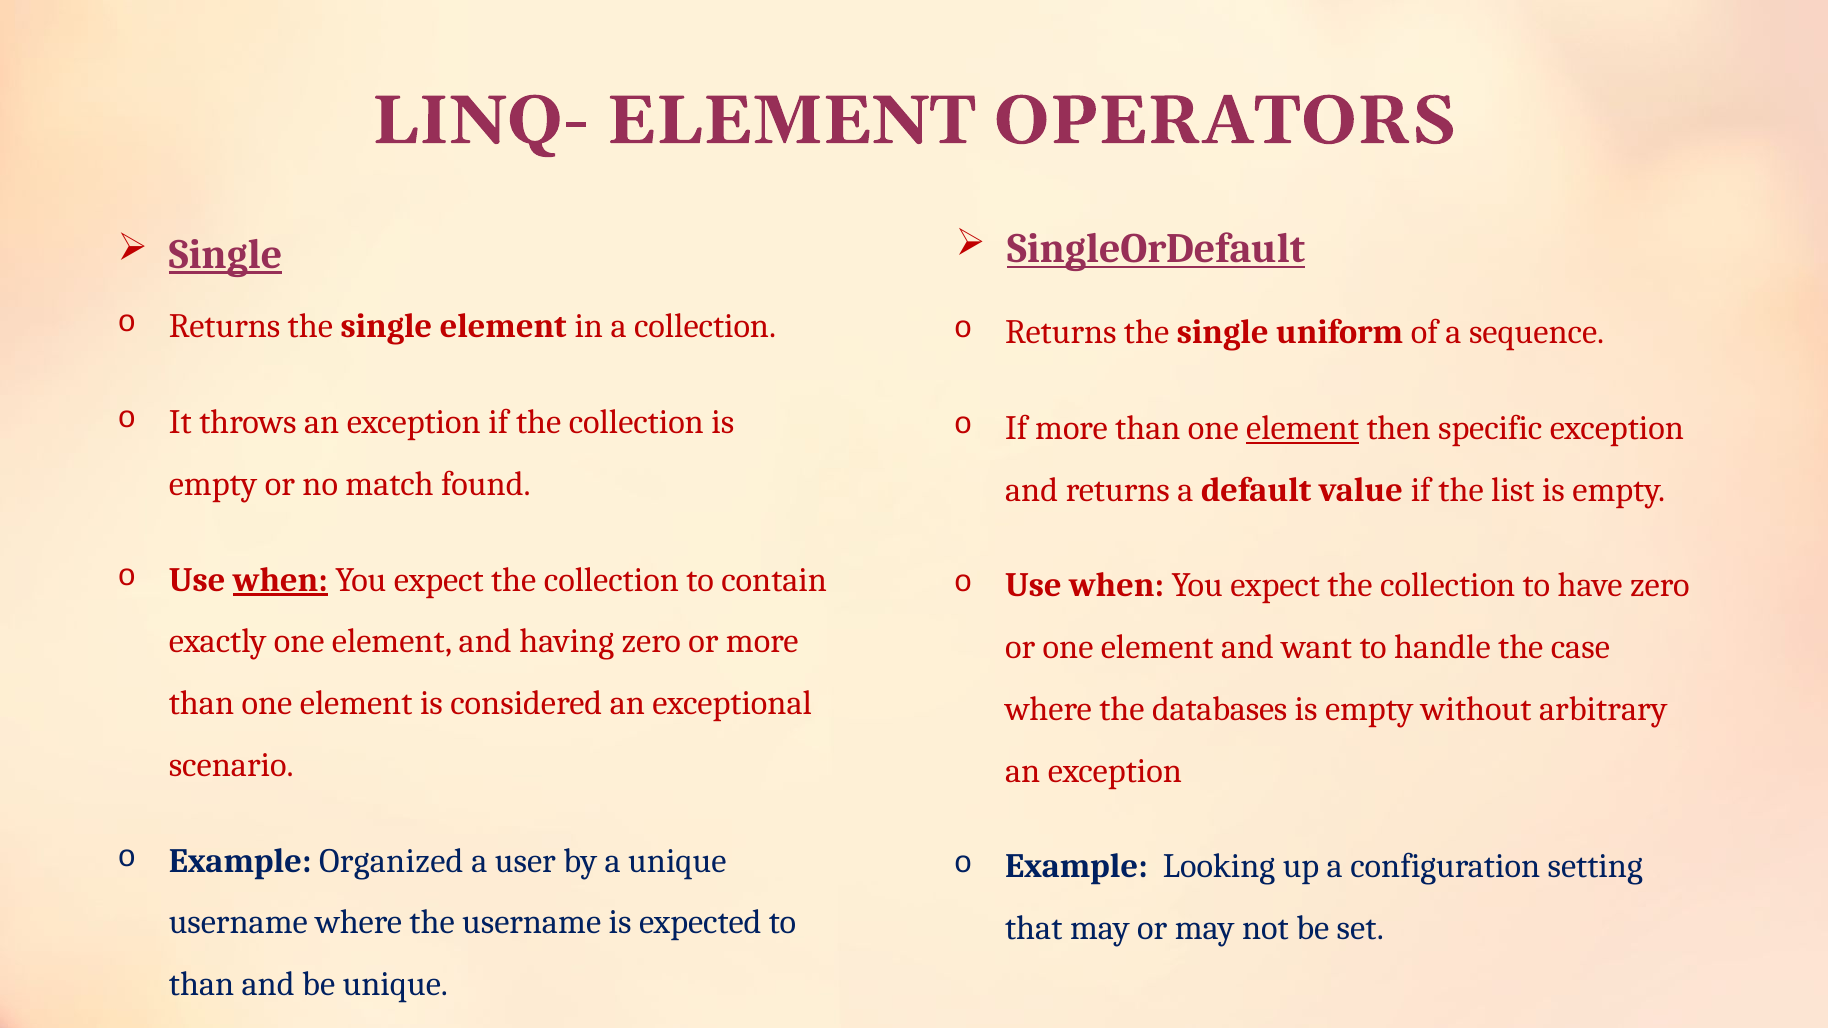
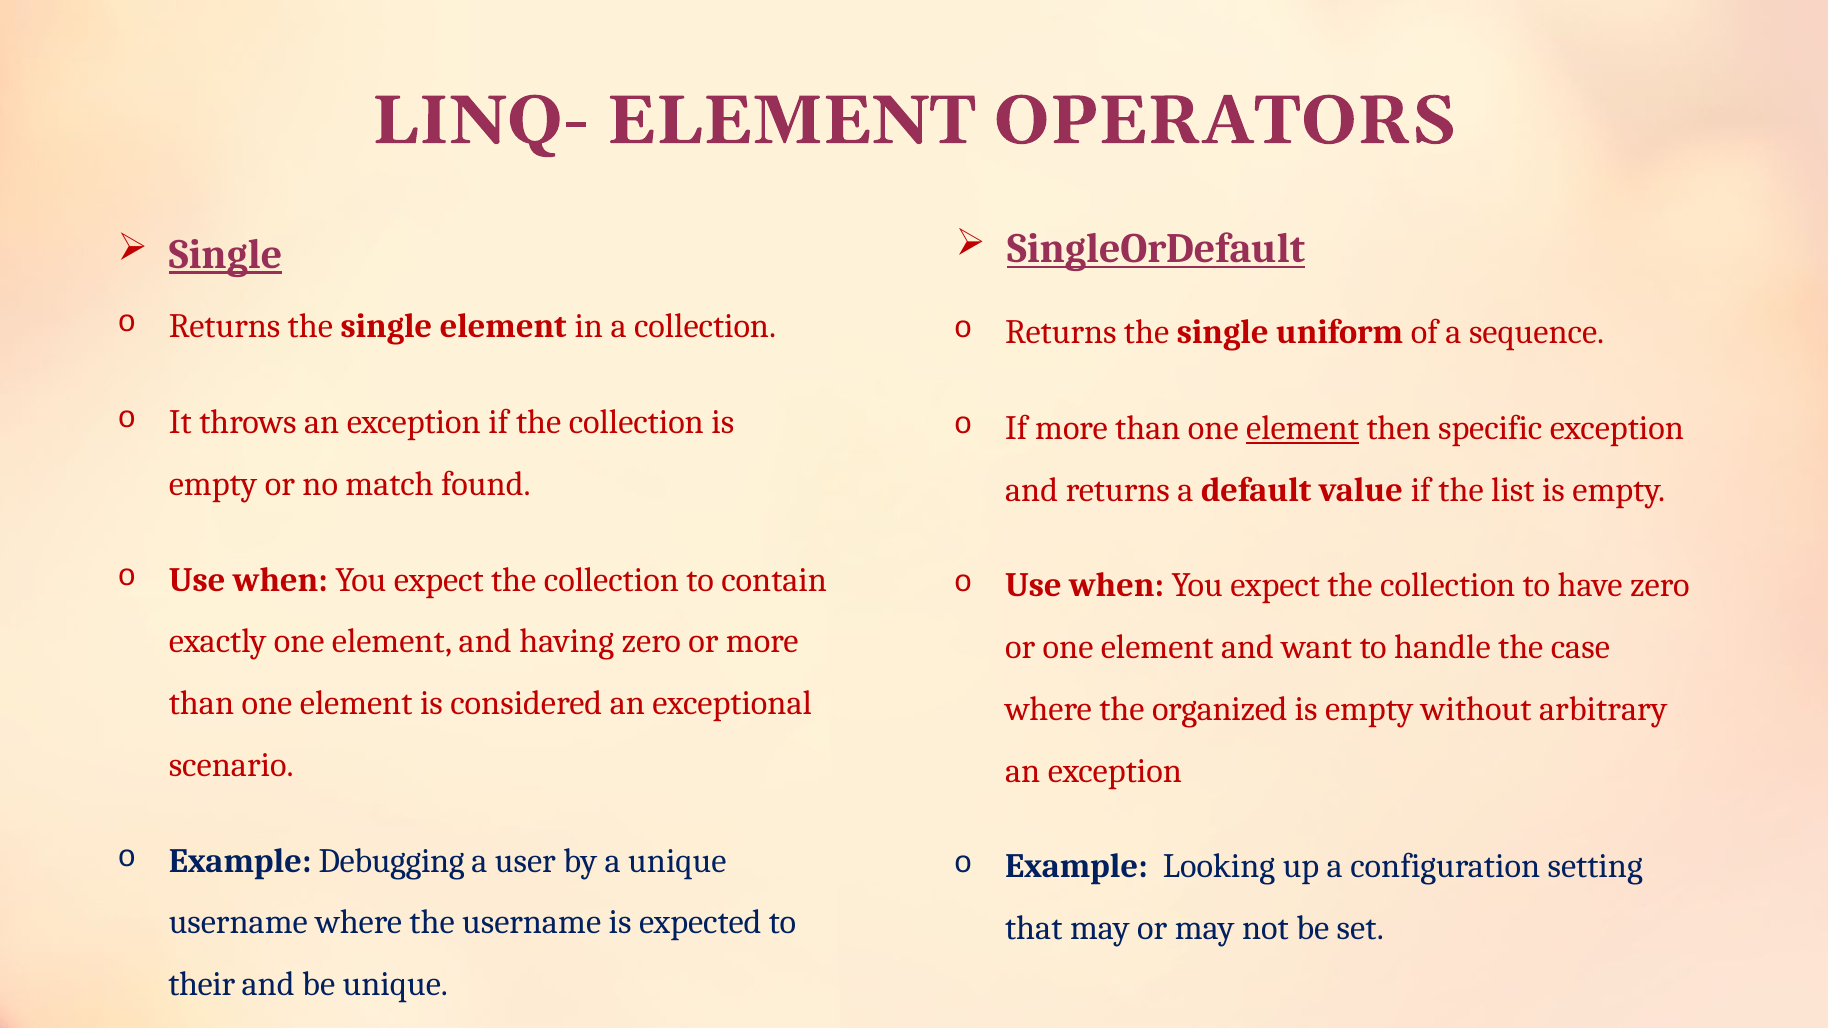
when at (280, 580) underline: present -> none
databases: databases -> organized
Organized: Organized -> Debugging
than at (202, 984): than -> their
